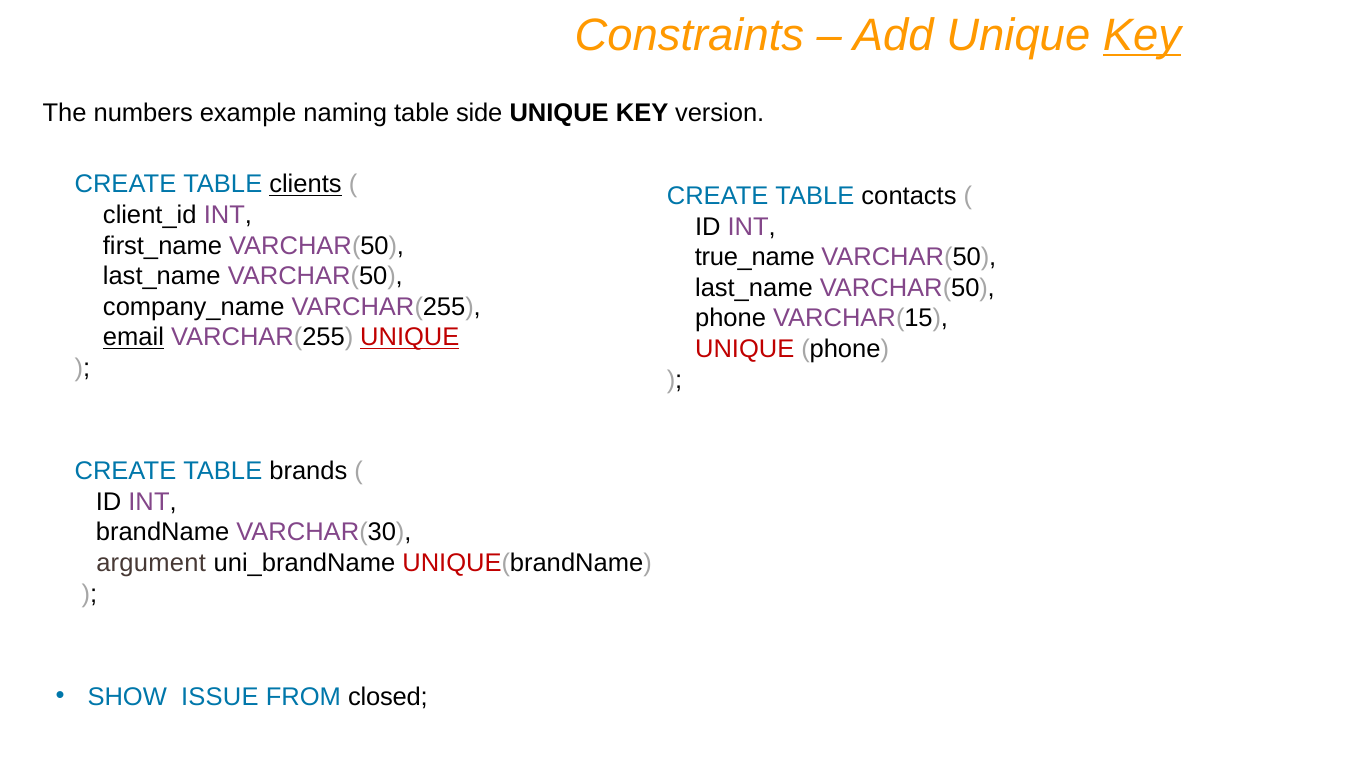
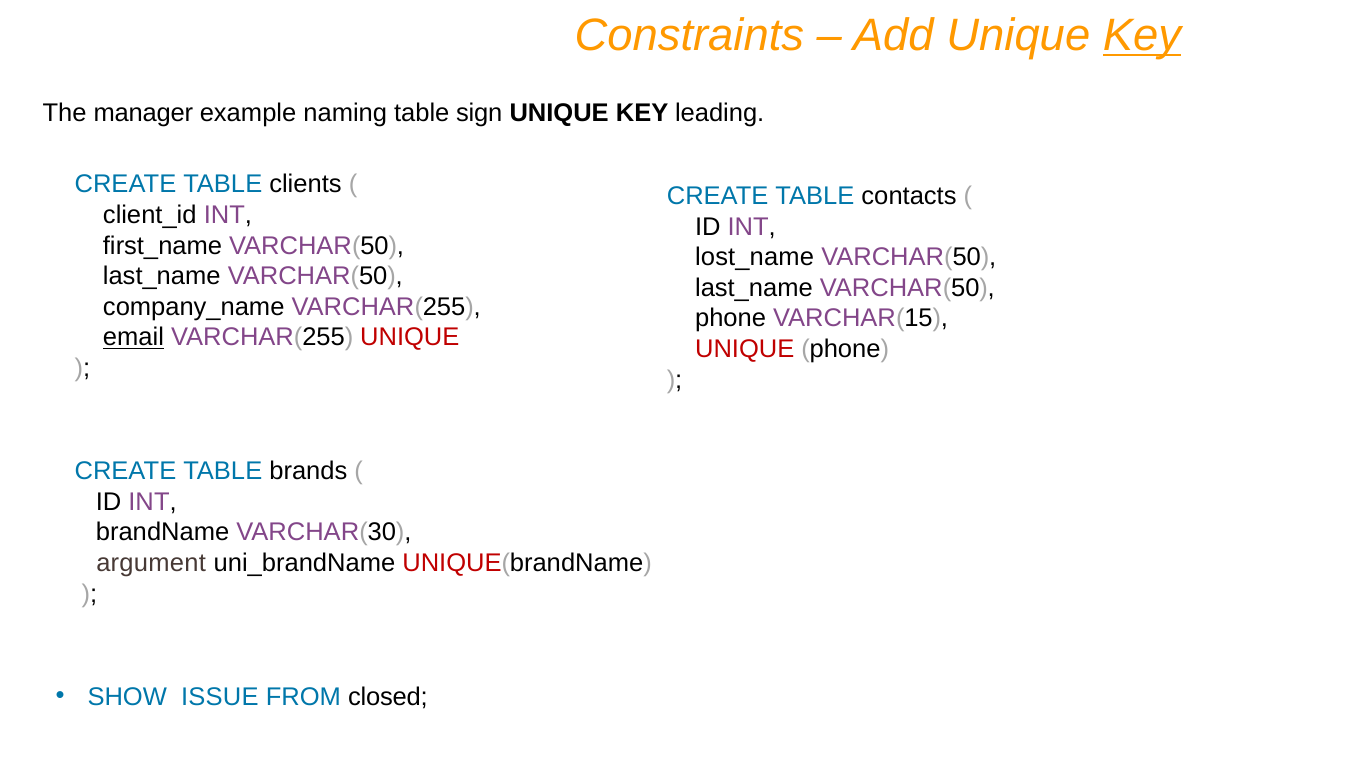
numbers: numbers -> manager
side: side -> sign
version: version -> leading
clients underline: present -> none
true_name: true_name -> lost_name
UNIQUE at (410, 338) underline: present -> none
